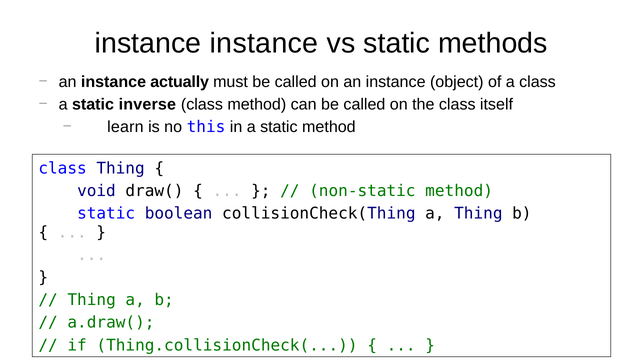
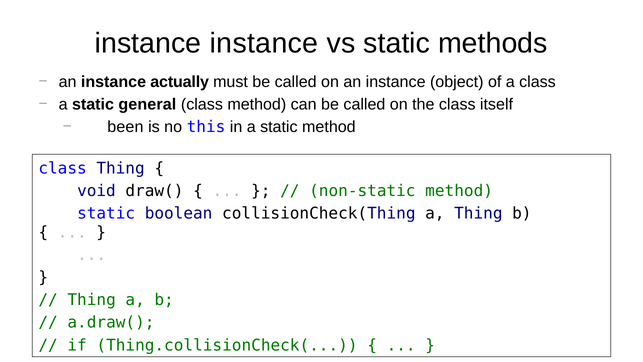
inverse: inverse -> general
learn: learn -> been
